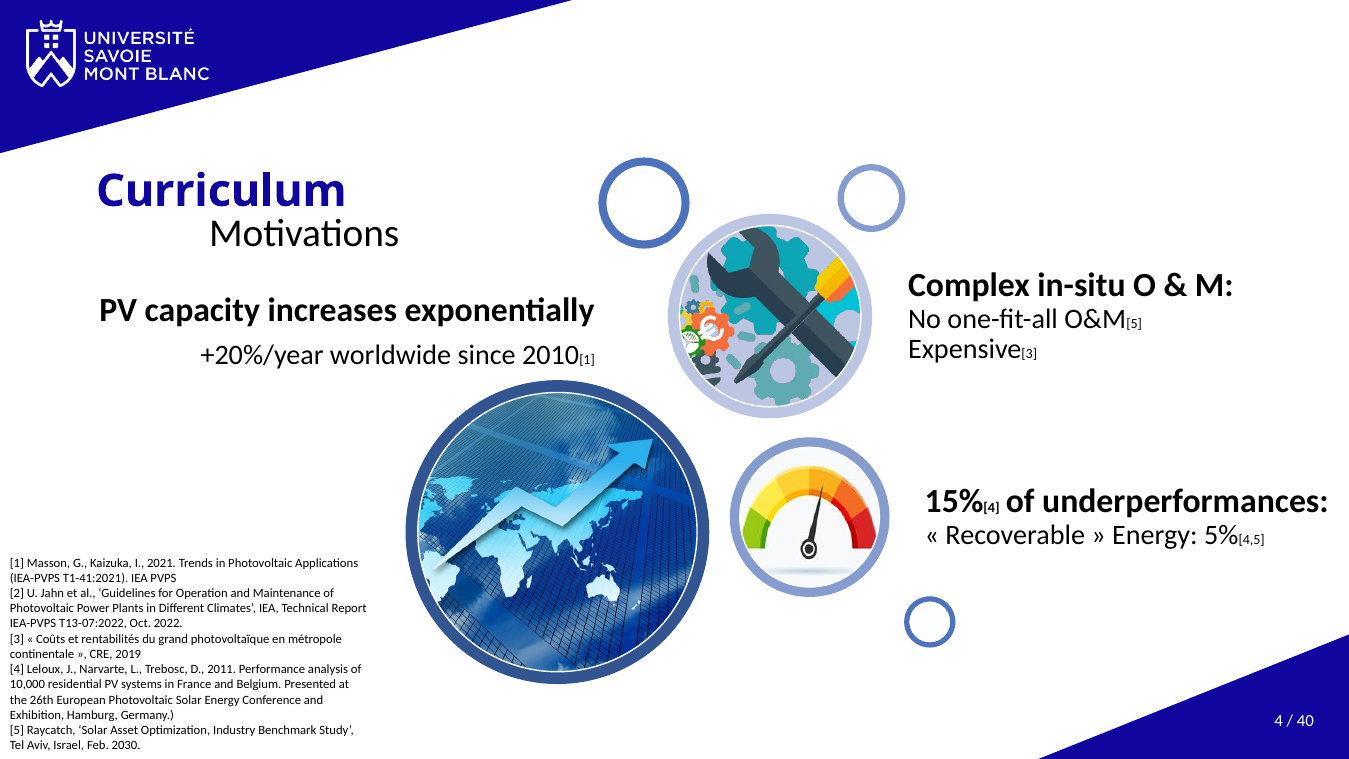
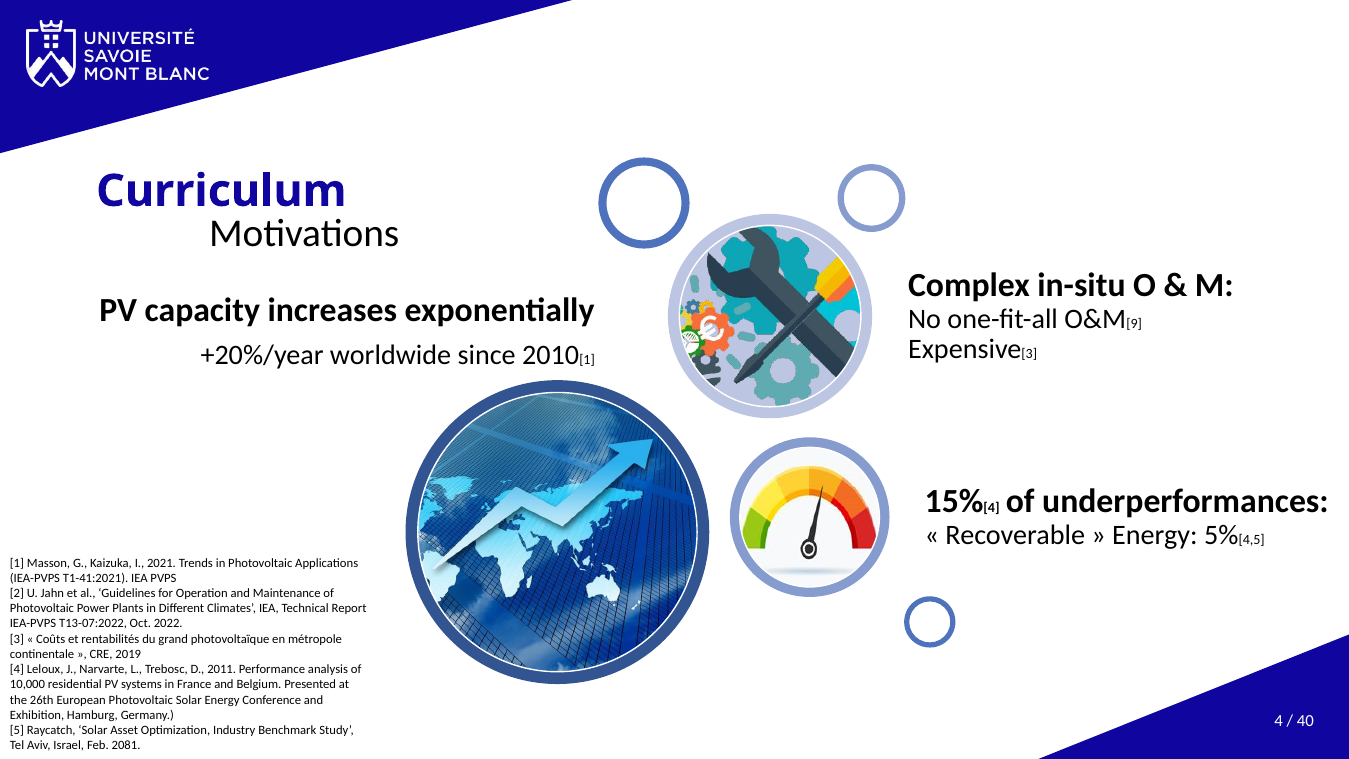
5 at (1134, 323): 5 -> 9
2030: 2030 -> 2081
